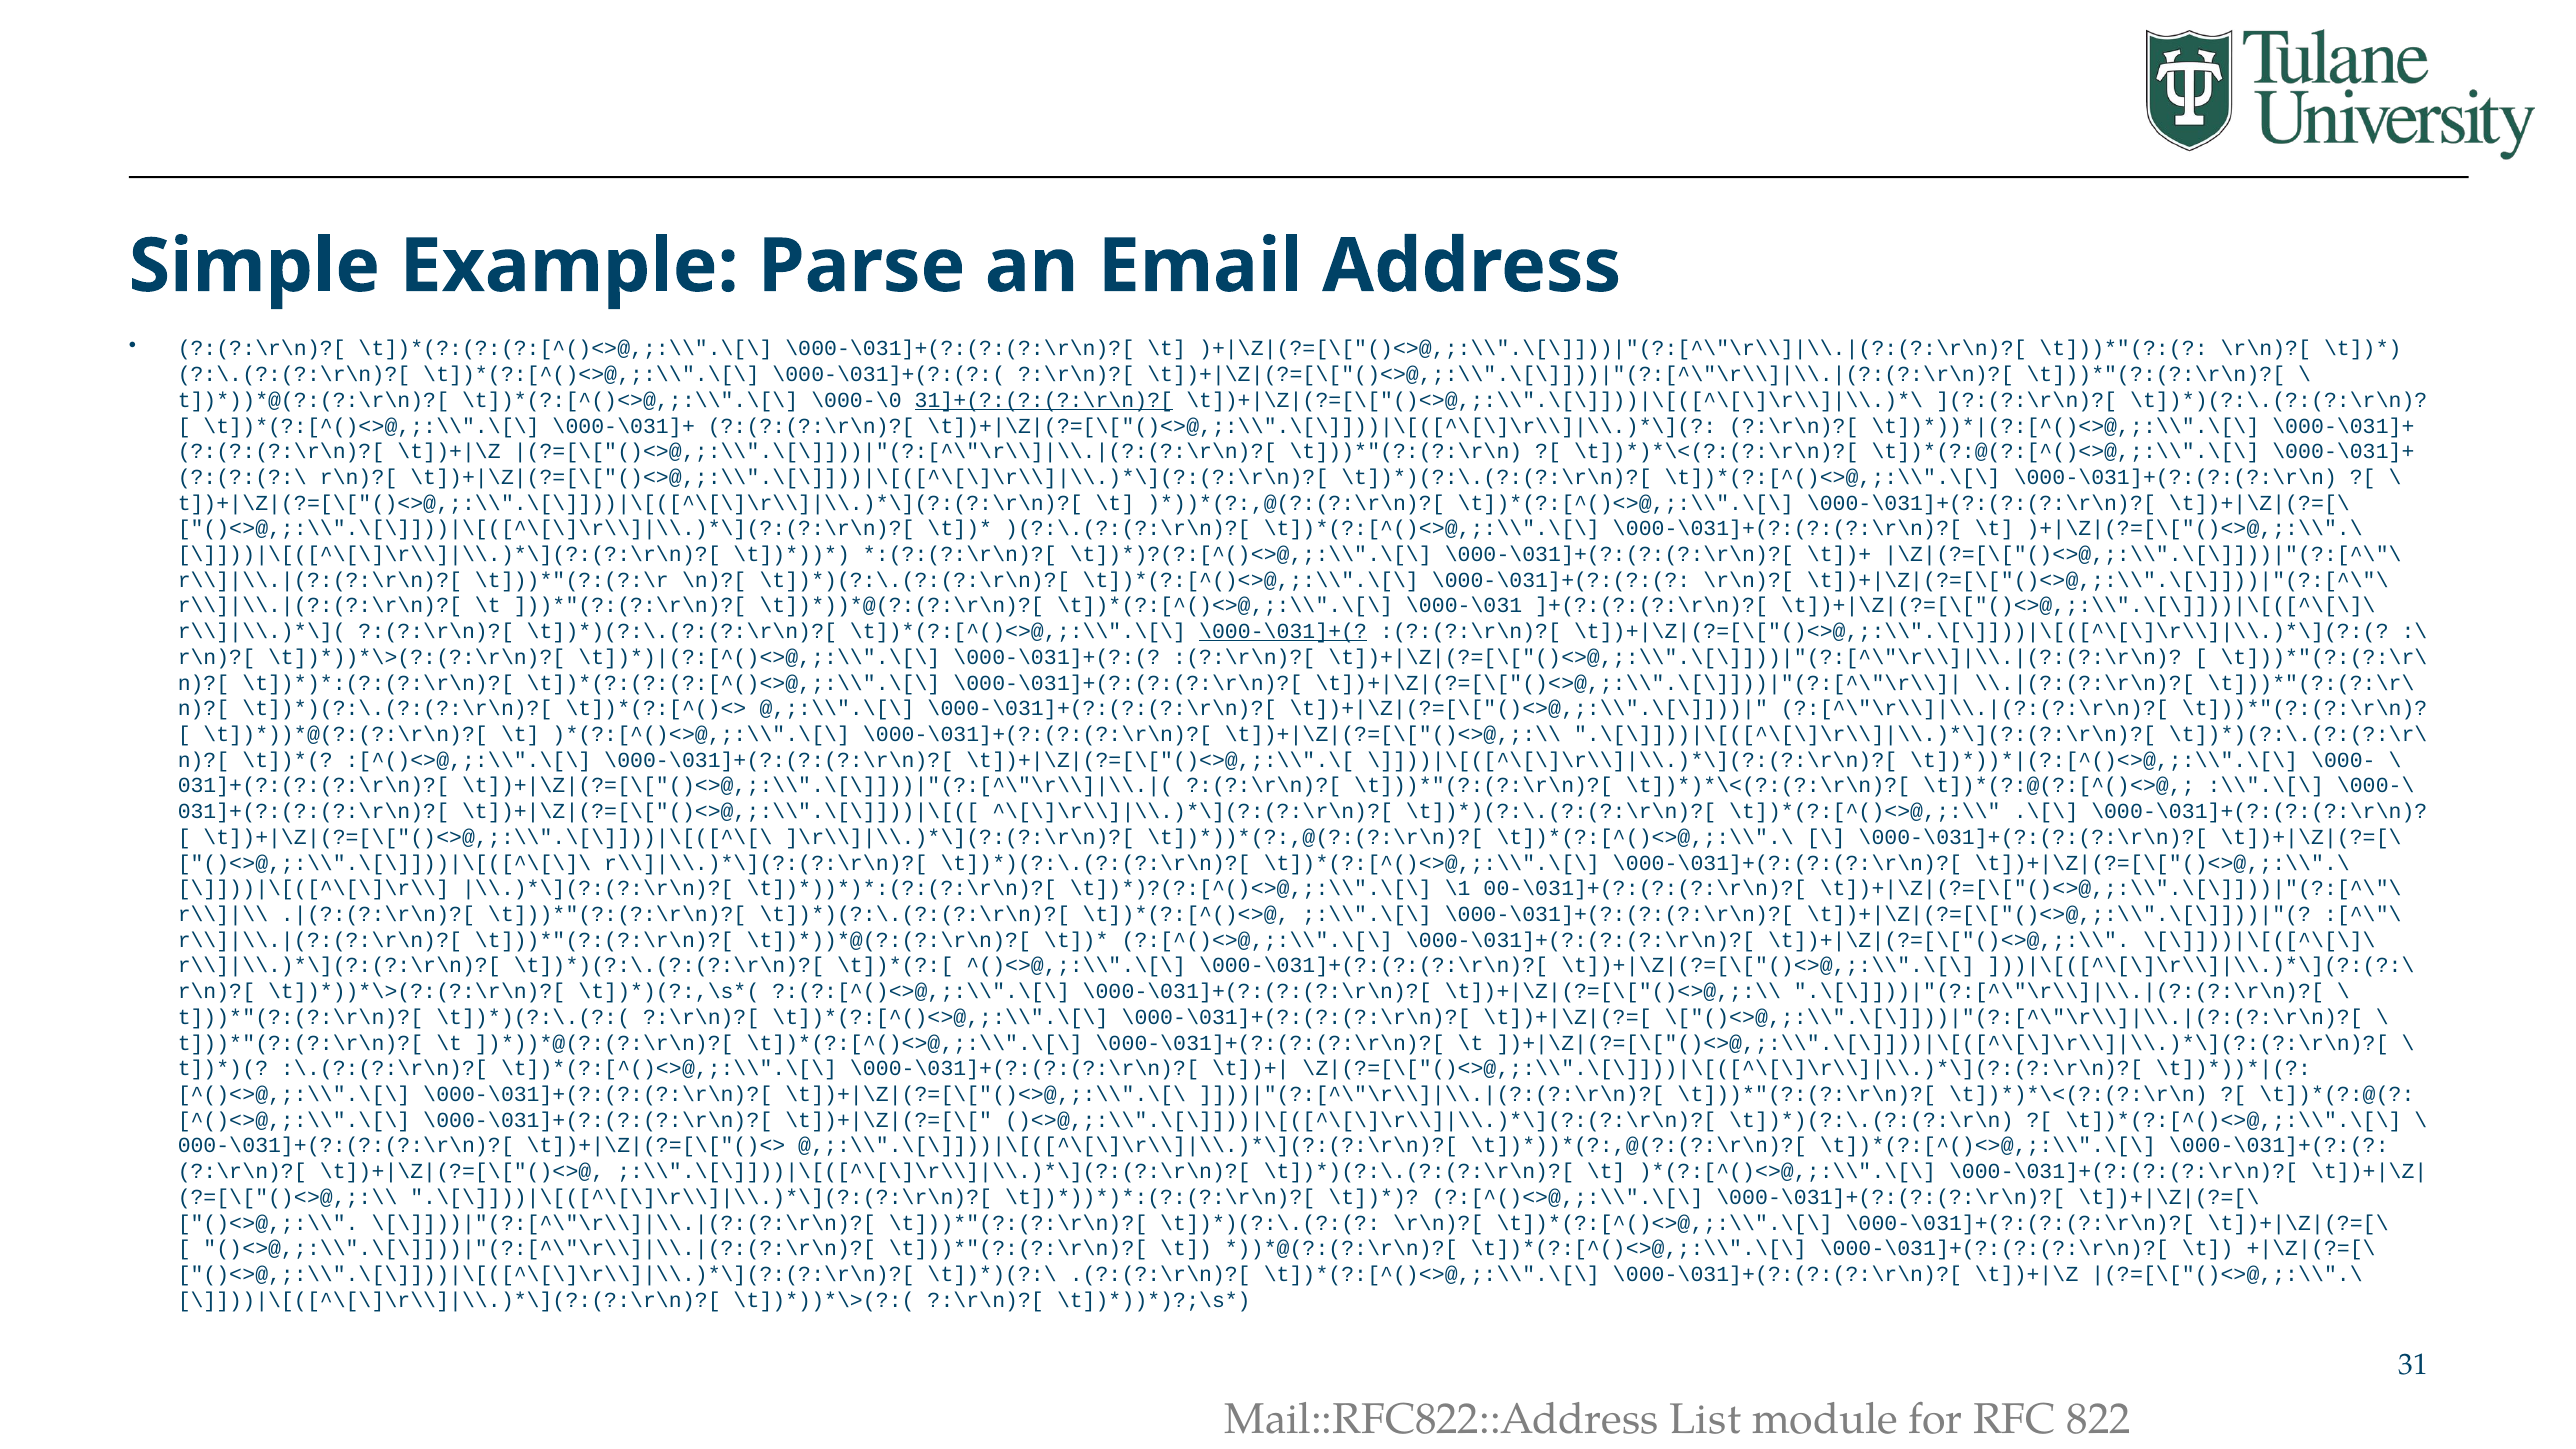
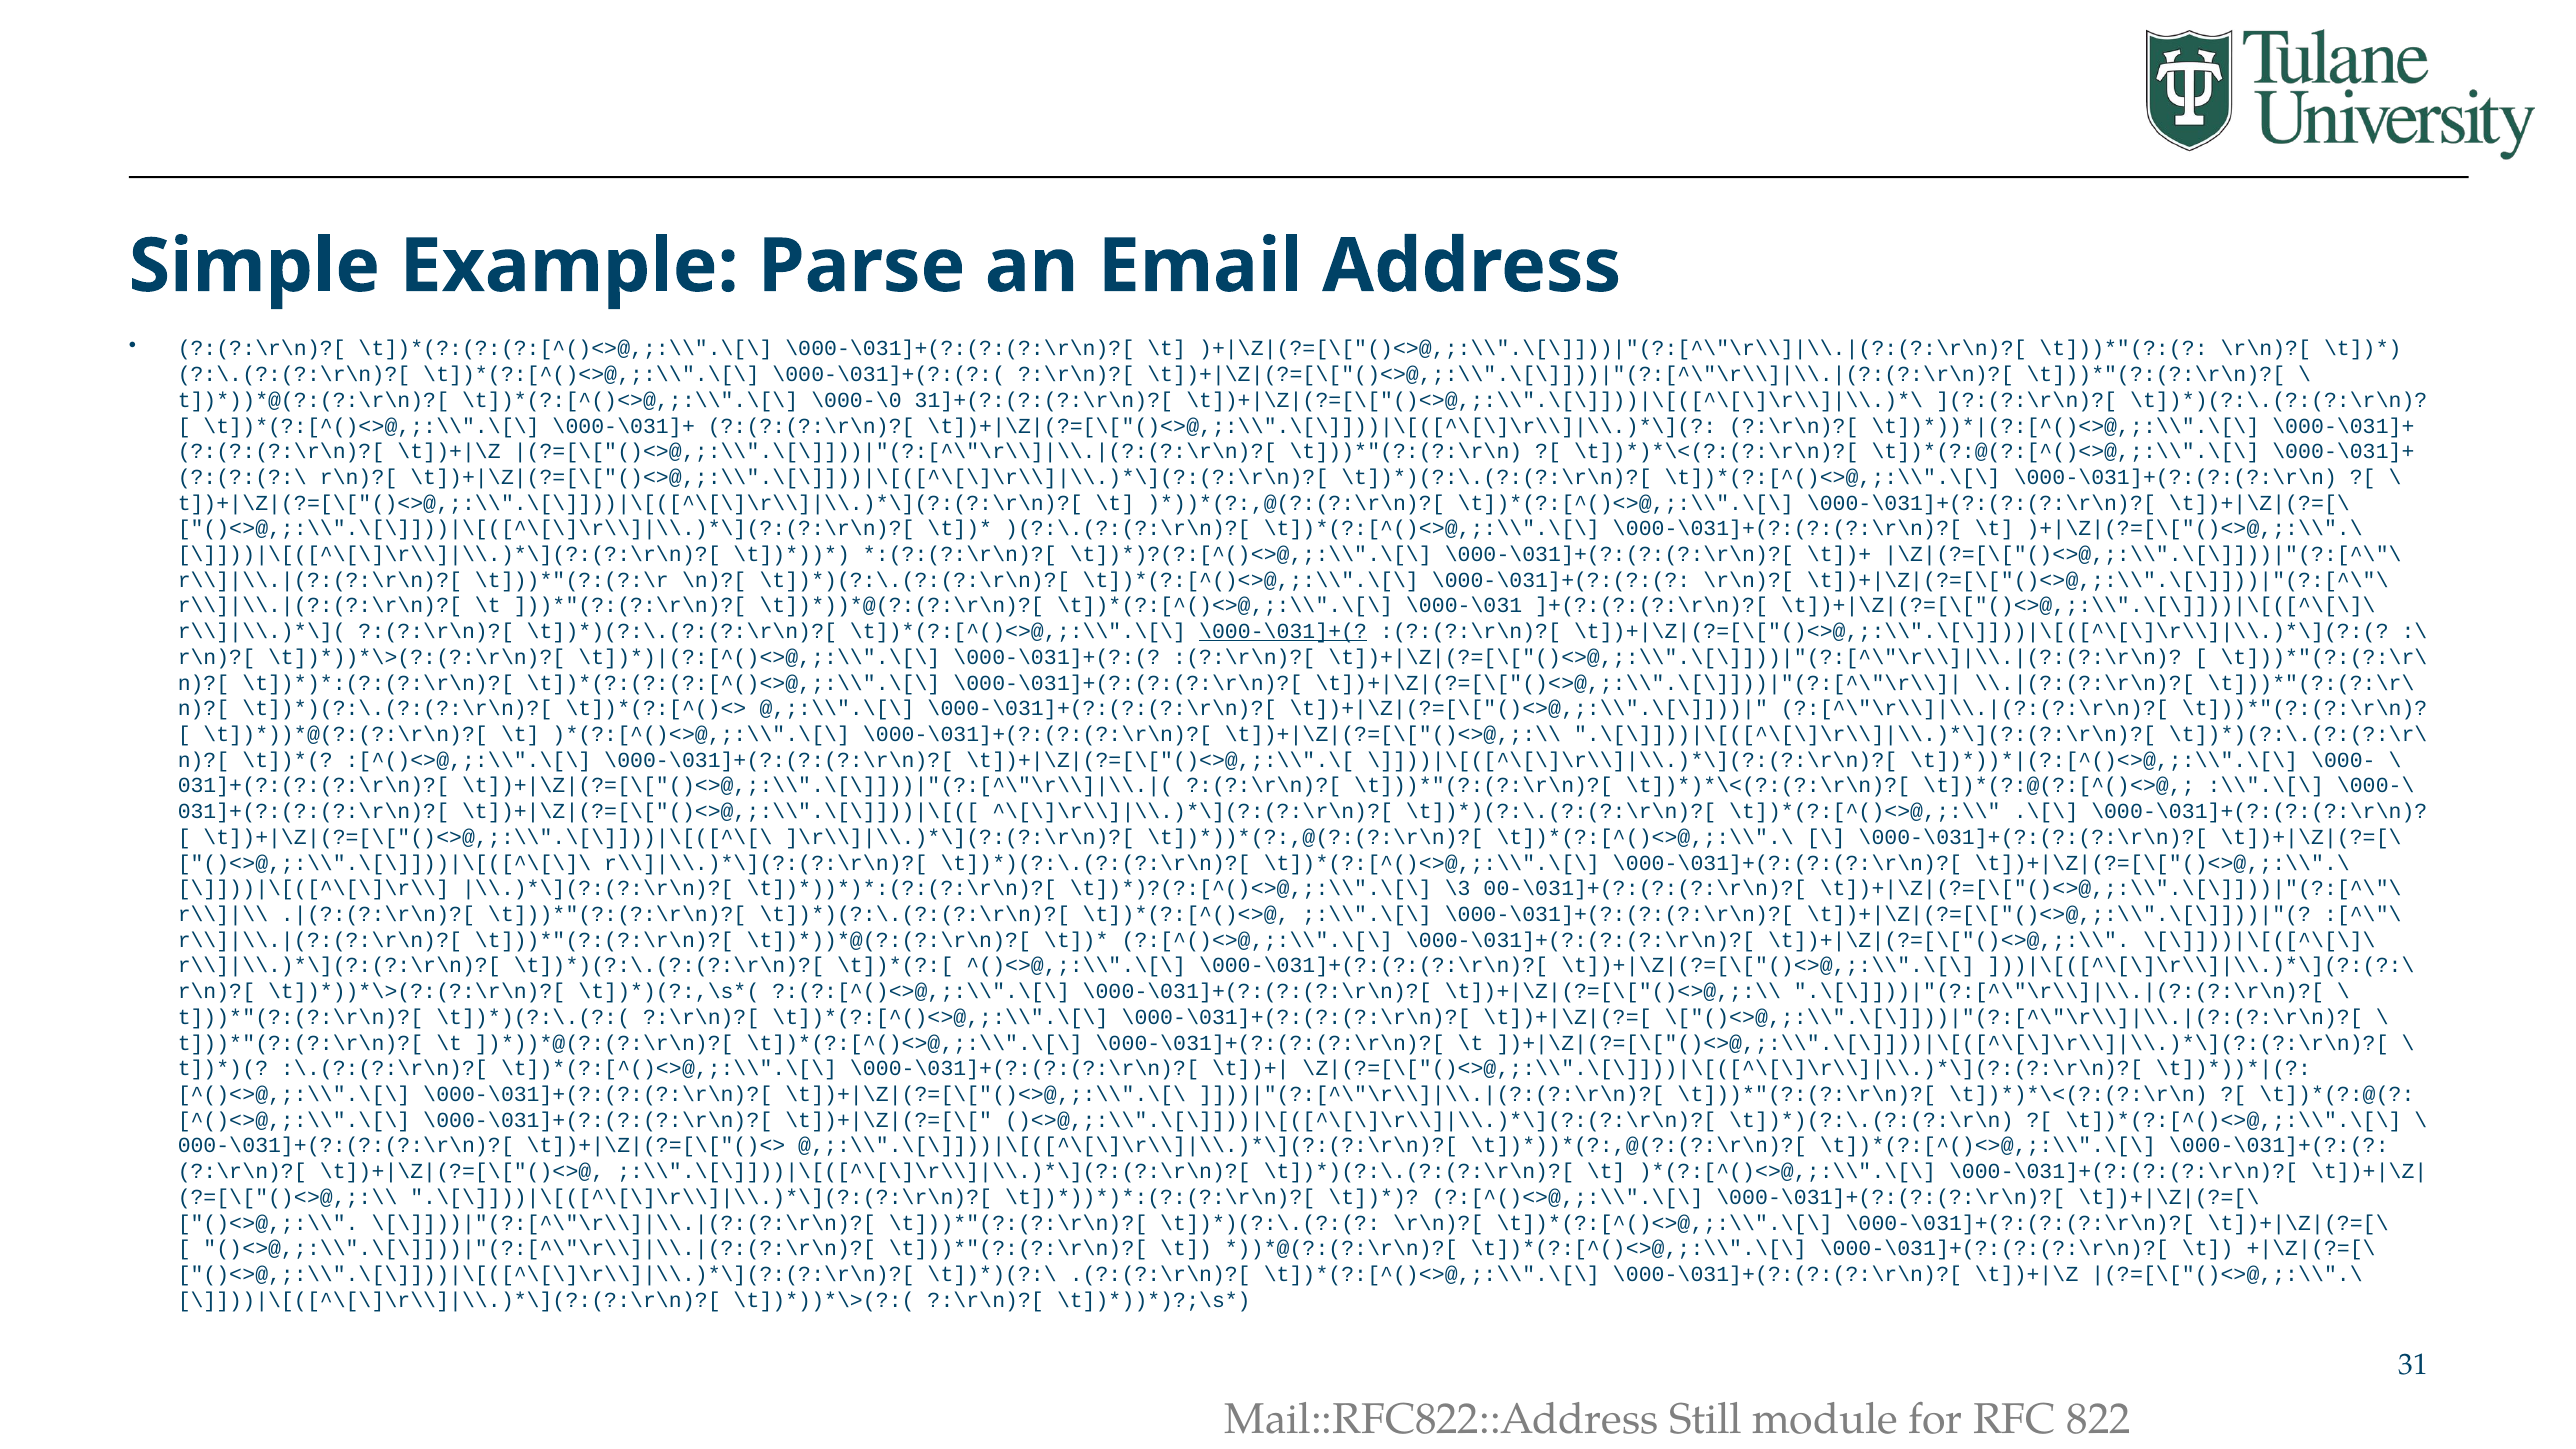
31]+(?:(?:(?:\r\n)?[ underline: present -> none
\1: \1 -> \3
List: List -> Still
